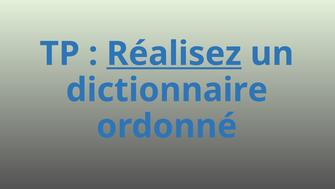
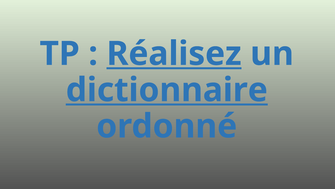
dictionnaire underline: none -> present
